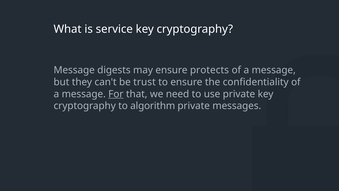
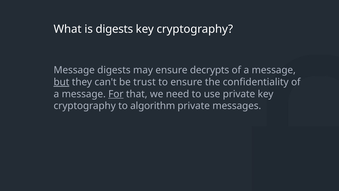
is service: service -> digests
protects: protects -> decrypts
but underline: none -> present
